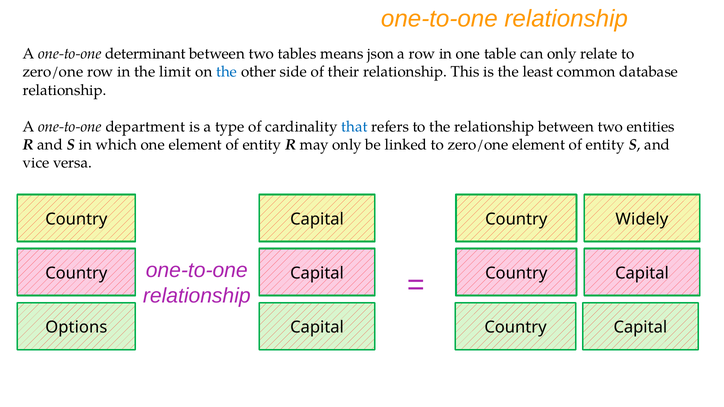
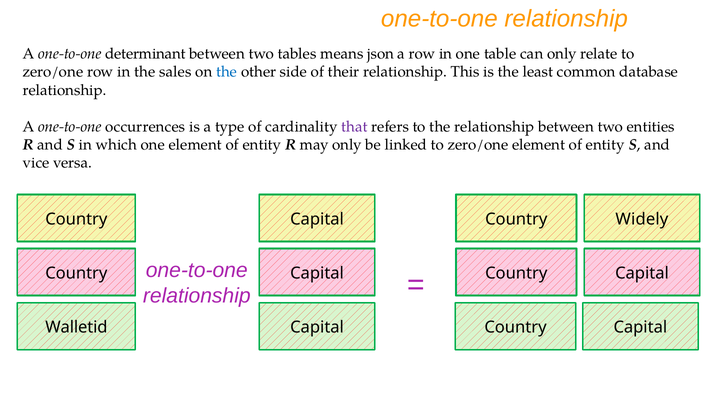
limit: limit -> sales
department: department -> occurrences
that colour: blue -> purple
Options: Options -> Walletid
